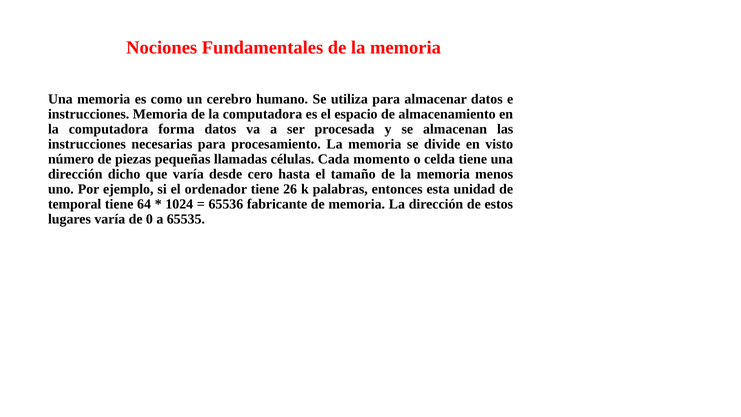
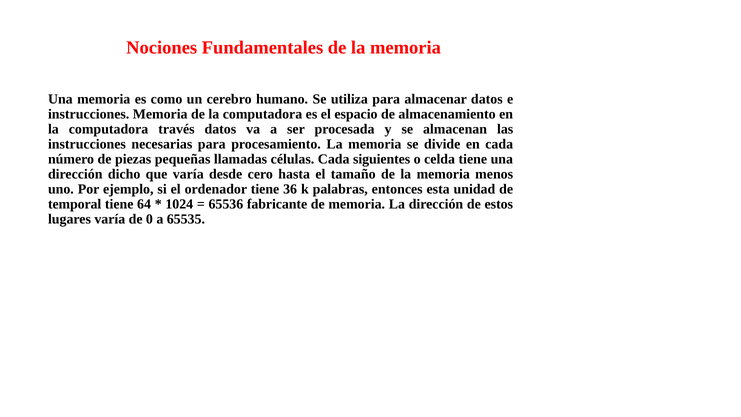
forma: forma -> través
en visto: visto -> cada
momento: momento -> siguientes
26: 26 -> 36
